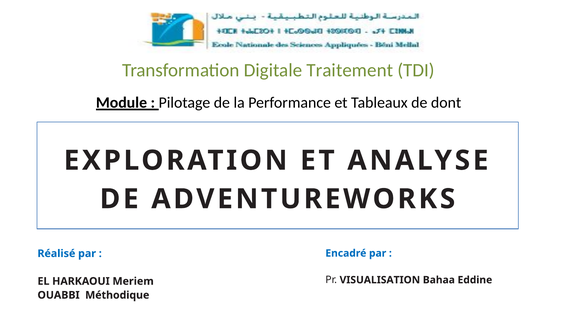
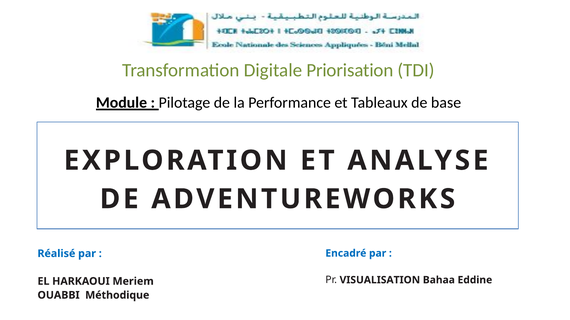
Traitement: Traitement -> Priorisation
dont: dont -> base
